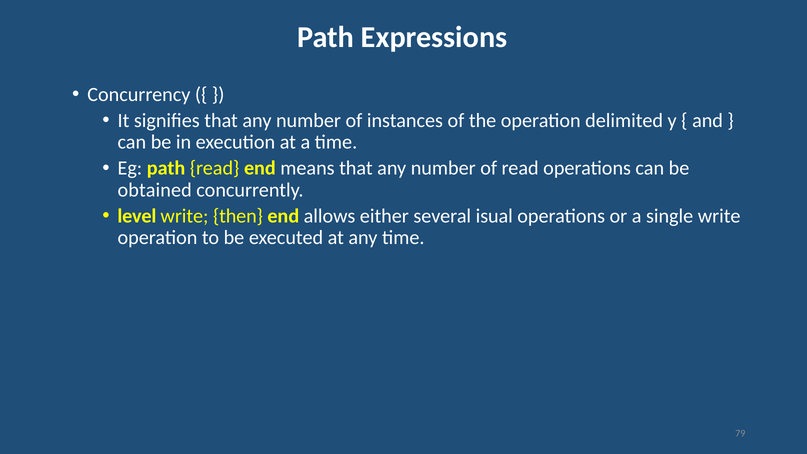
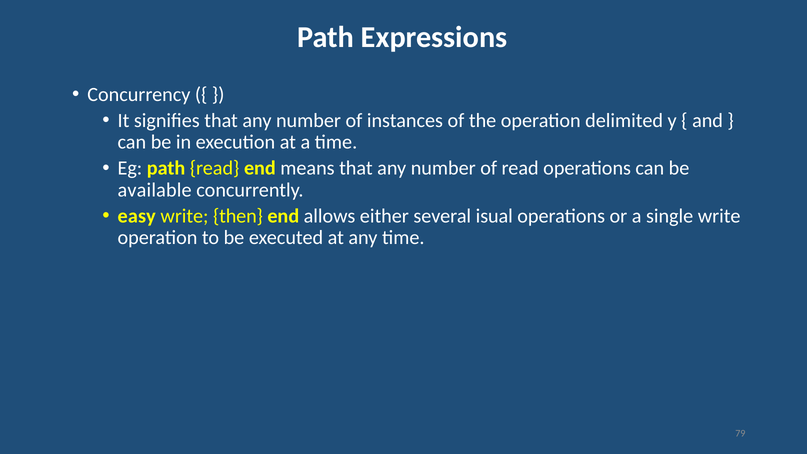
obtained: obtained -> available
level: level -> easy
